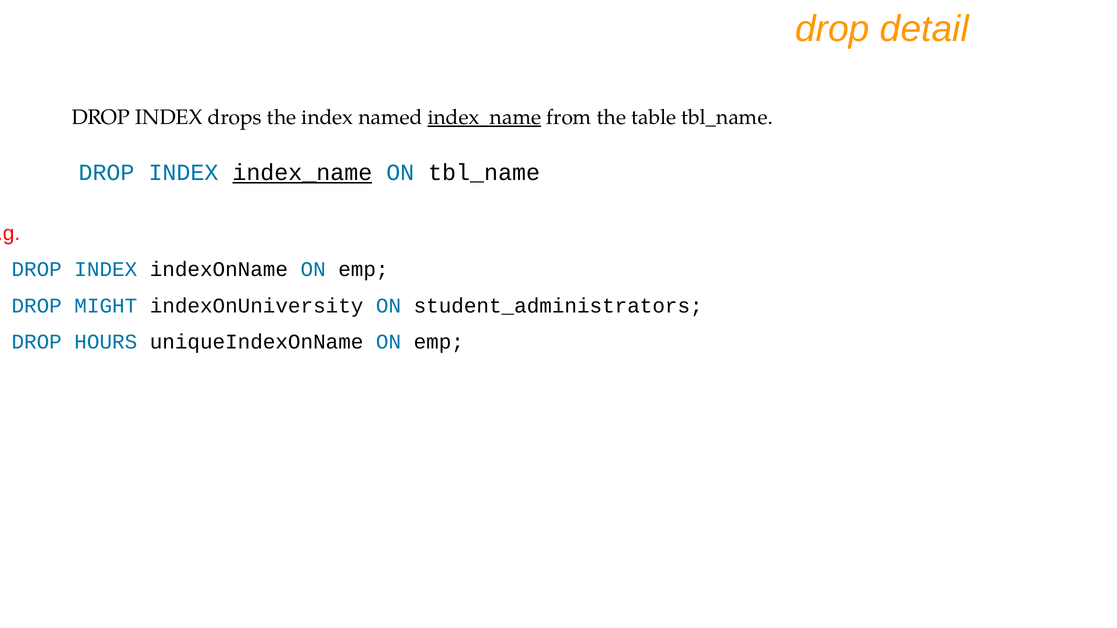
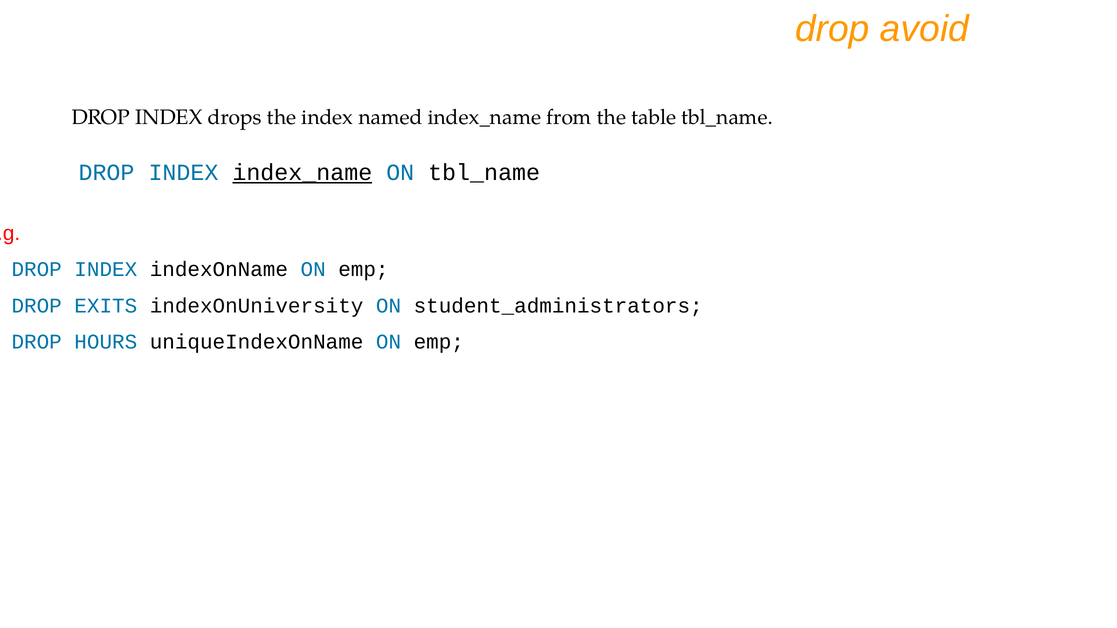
detail: detail -> avoid
index_name at (484, 117) underline: present -> none
MIGHT: MIGHT -> EXITS
